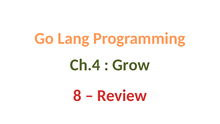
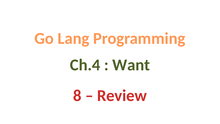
Grow: Grow -> Want
